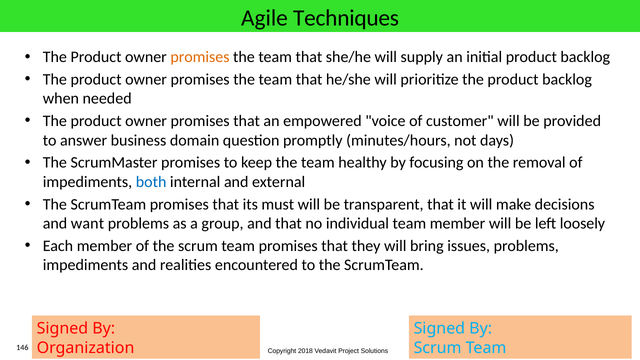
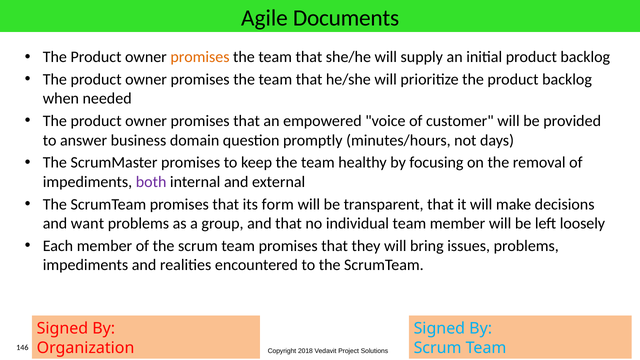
Techniques: Techniques -> Documents
both colour: blue -> purple
must: must -> form
